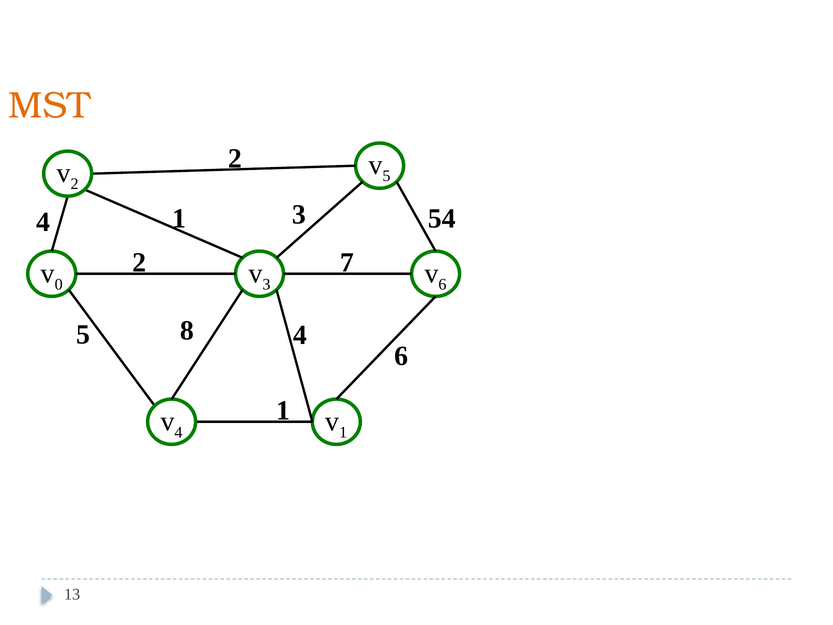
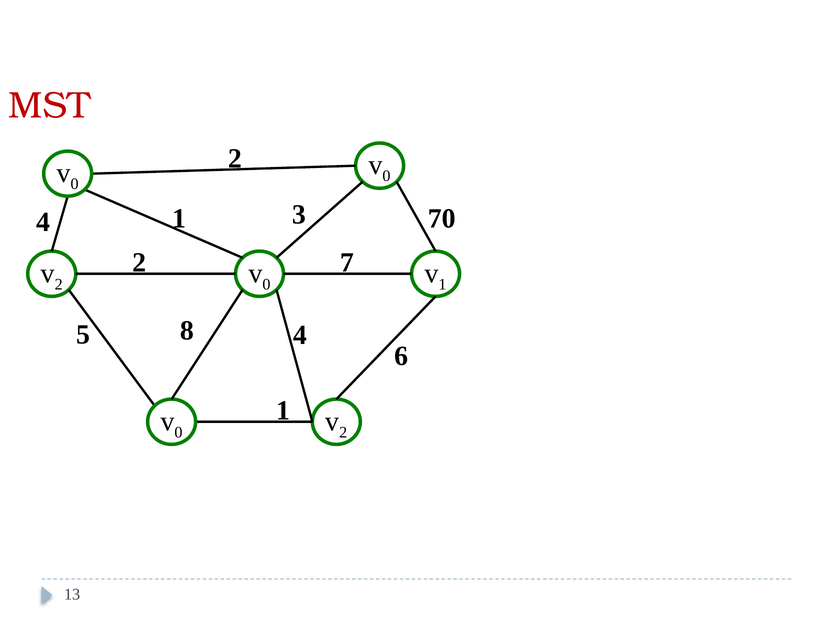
MST colour: orange -> red
5 at (386, 176): 5 -> 0
2 at (75, 184): 2 -> 0
54: 54 -> 70
0 at (59, 284): 0 -> 2
3 at (266, 284): 3 -> 0
6 at (442, 284): 6 -> 1
4 at (179, 432): 4 -> 0
1 at (343, 432): 1 -> 2
